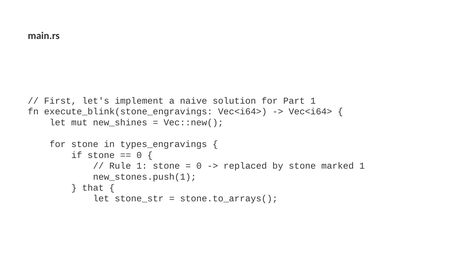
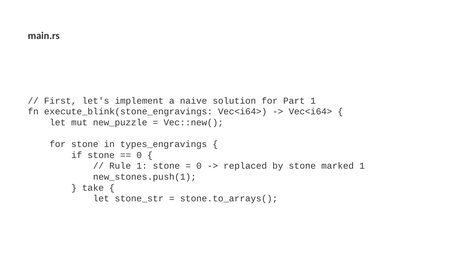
new_shines: new_shines -> new_puzzle
that: that -> take
